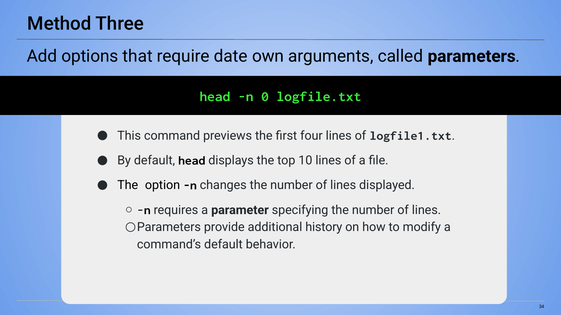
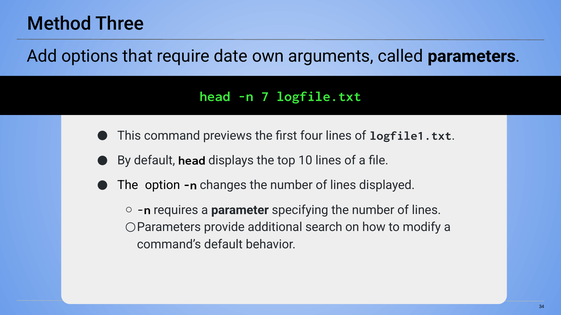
0: 0 -> 7
history: history -> search
